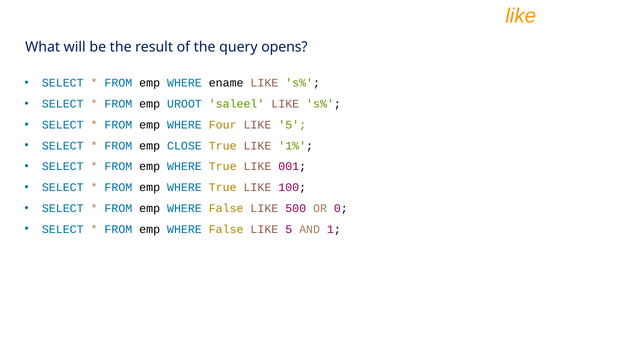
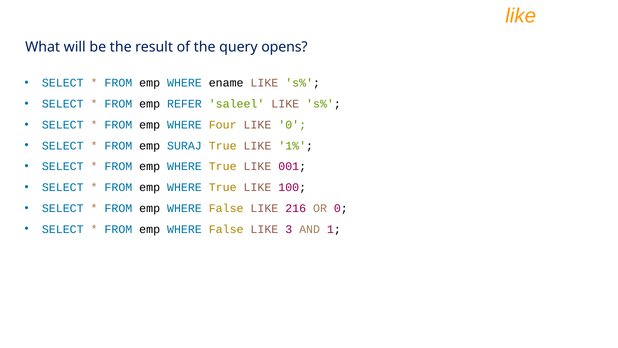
UROOT: UROOT -> REFER
5 at (292, 125): 5 -> 0
CLOSE: CLOSE -> SURAJ
500: 500 -> 216
False LIKE 5: 5 -> 3
